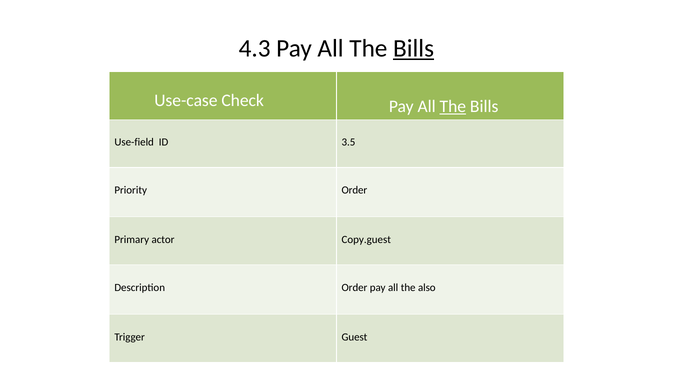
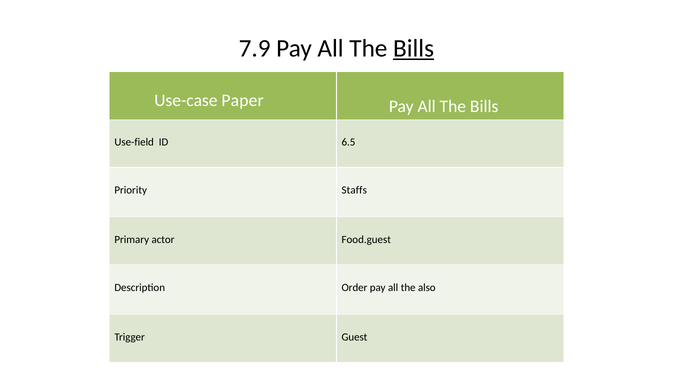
4.3: 4.3 -> 7.9
Check: Check -> Paper
The at (453, 106) underline: present -> none
3.5: 3.5 -> 6.5
Priority Order: Order -> Staffs
Copy.guest: Copy.guest -> Food.guest
